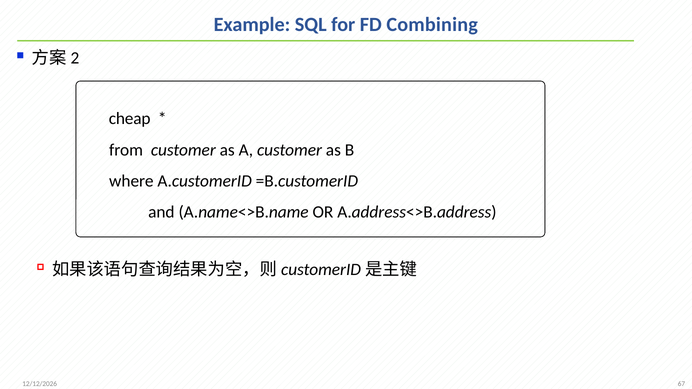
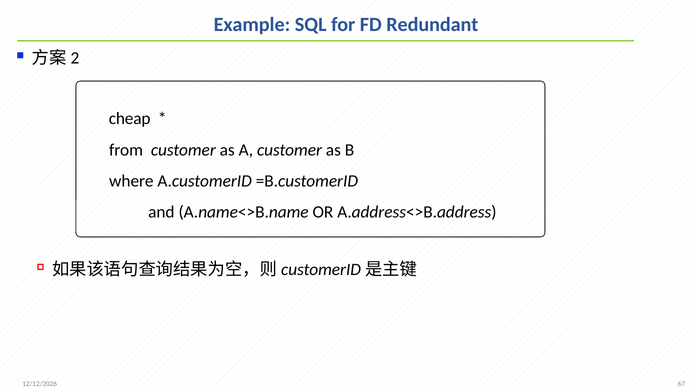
Combining: Combining -> Redundant
